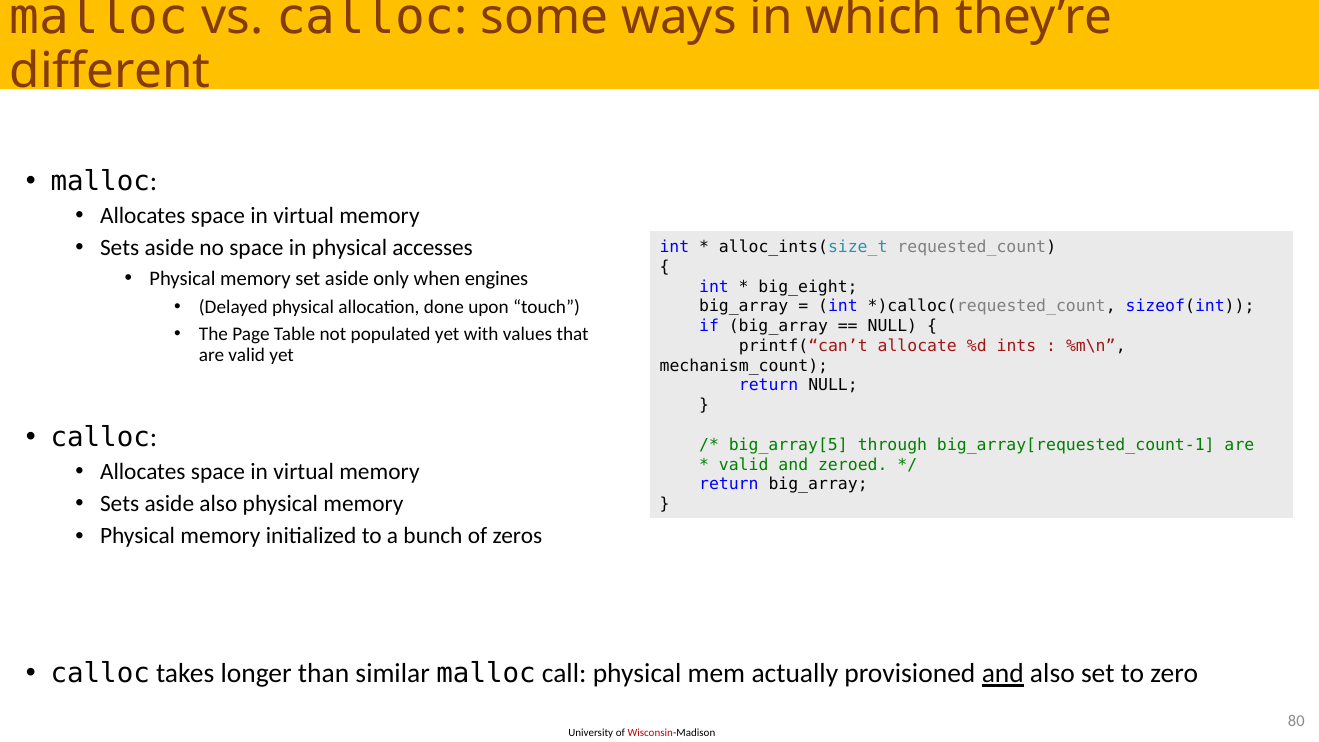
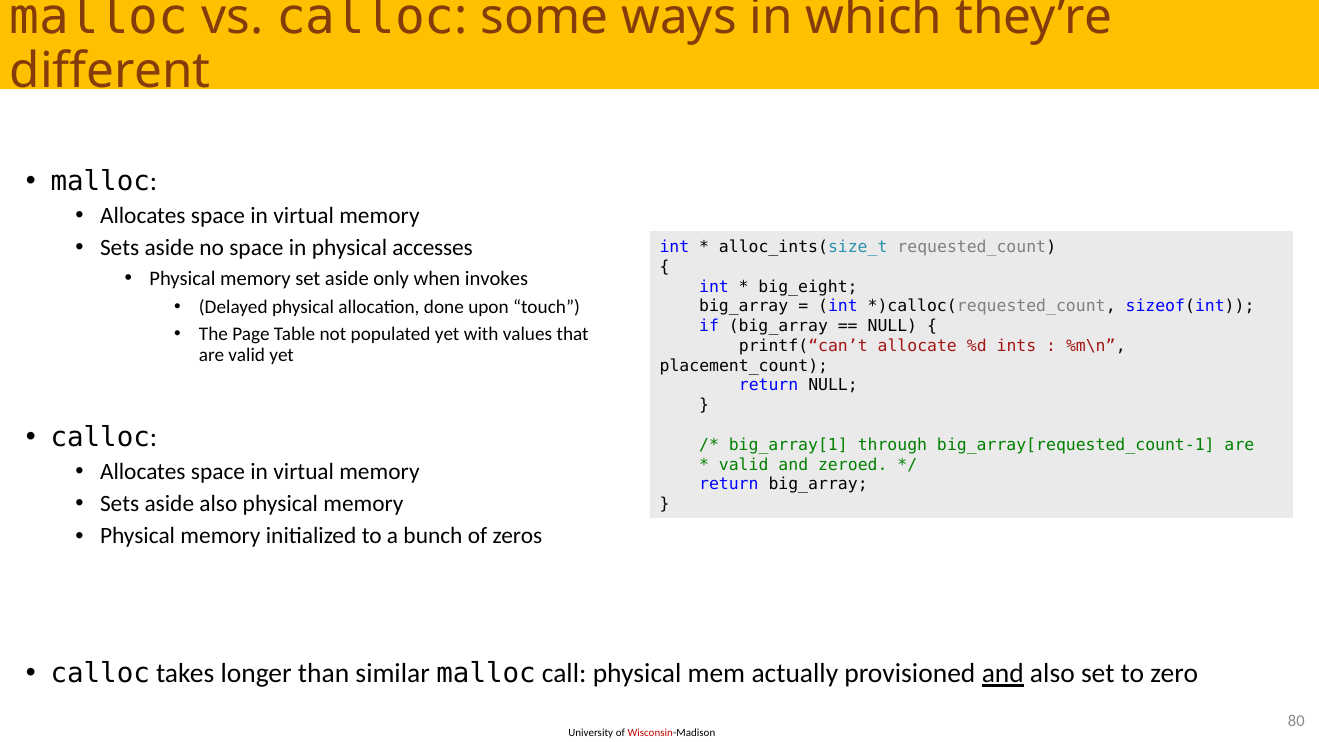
engines: engines -> invokes
mechanism_count: mechanism_count -> placement_count
big_array[5: big_array[5 -> big_array[1
